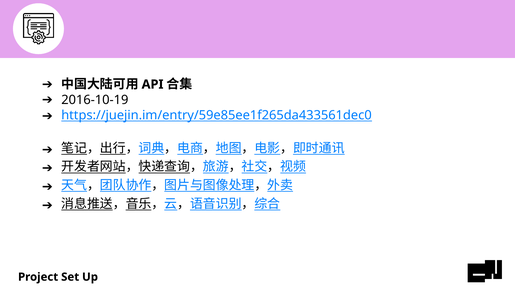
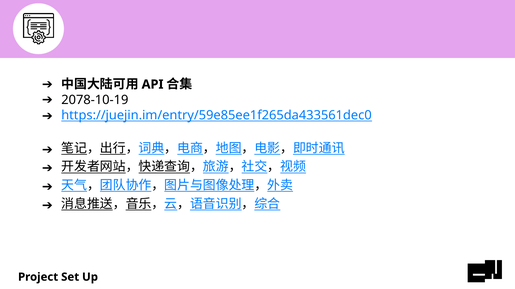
2016-10-19: 2016-10-19 -> 2078-10-19
